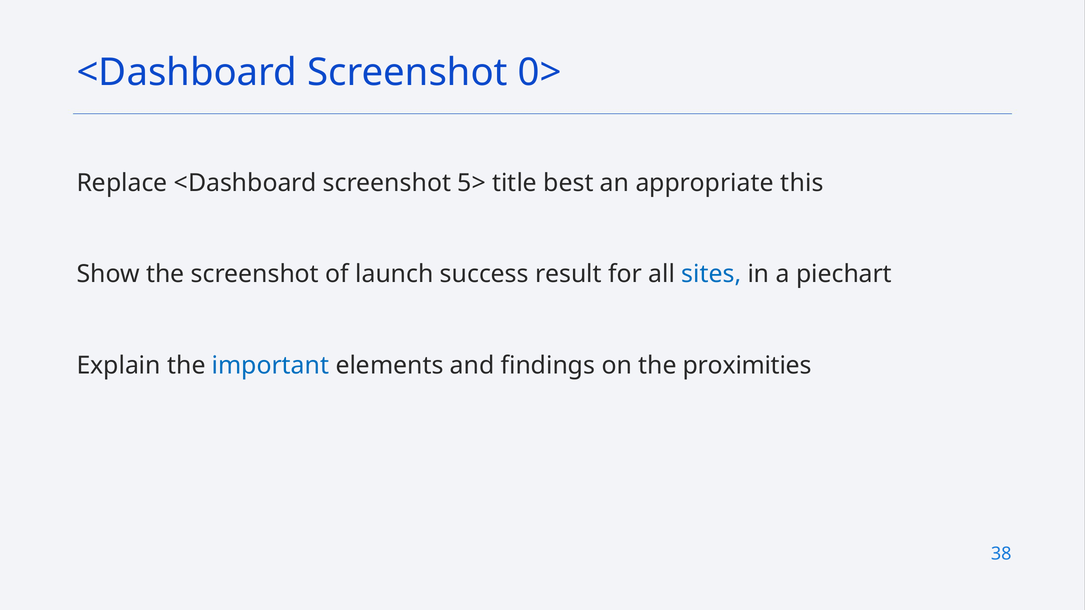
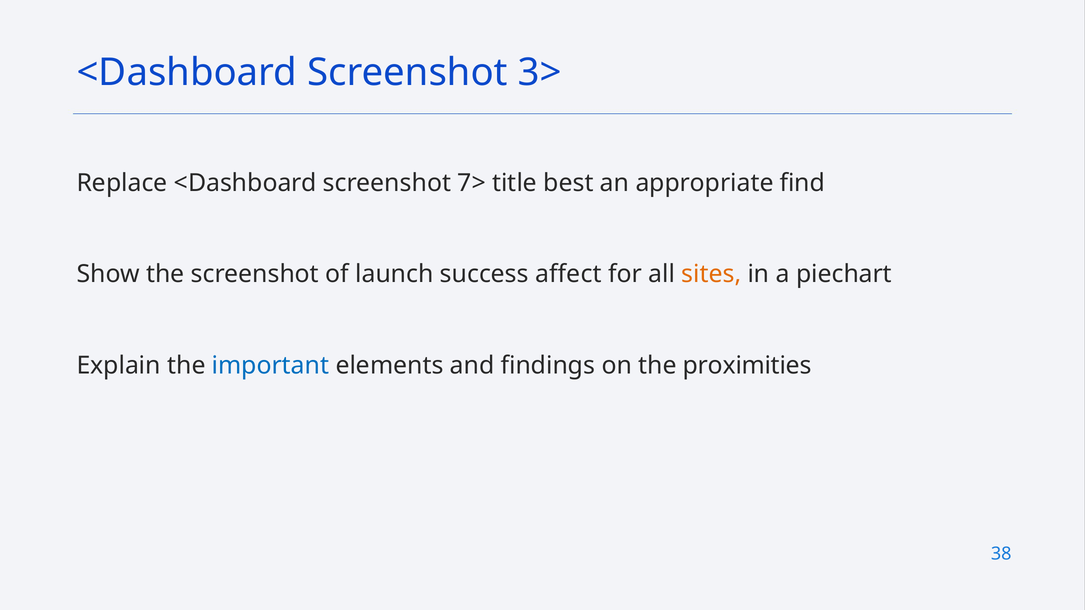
0>: 0> -> 3>
5>: 5> -> 7>
this: this -> find
result: result -> affect
sites colour: blue -> orange
